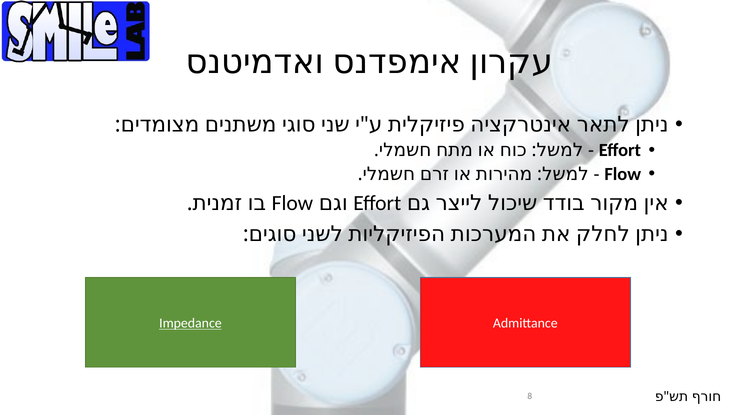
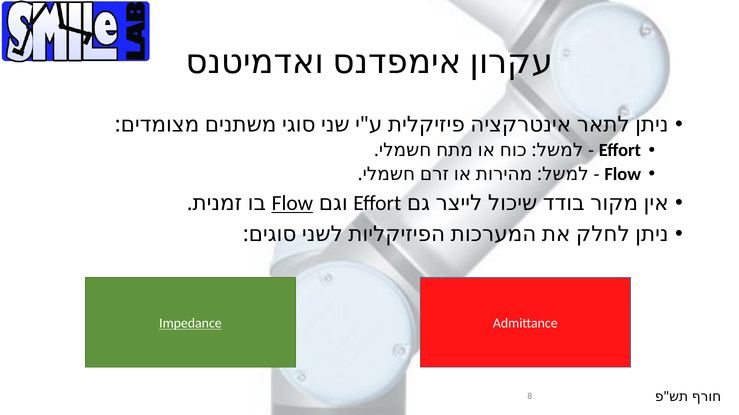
Flow at (292, 203) underline: none -> present
